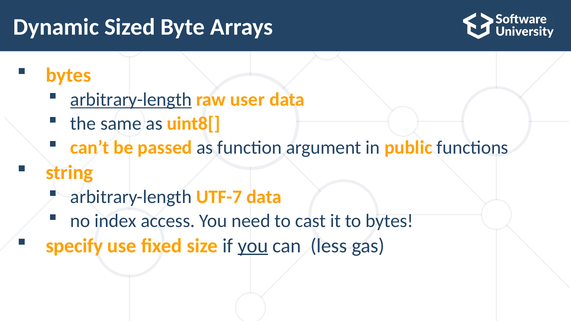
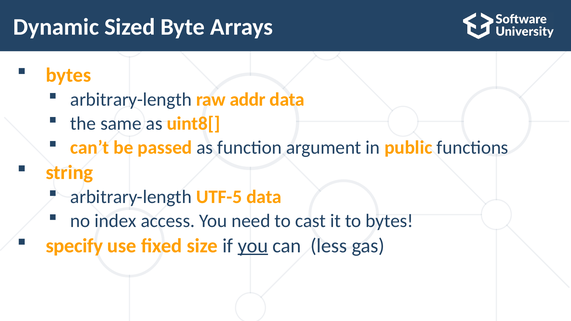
arbitrary-length at (131, 100) underline: present -> none
user: user -> addr
UTF-7: UTF-7 -> UTF-5
